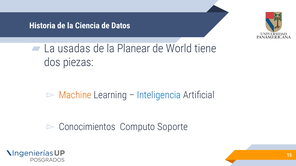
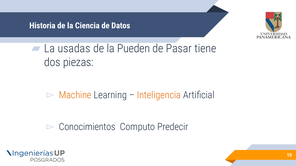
Planear: Planear -> Pueden
World: World -> Pasar
Inteligencia colour: blue -> orange
Soporte: Soporte -> Predecir
